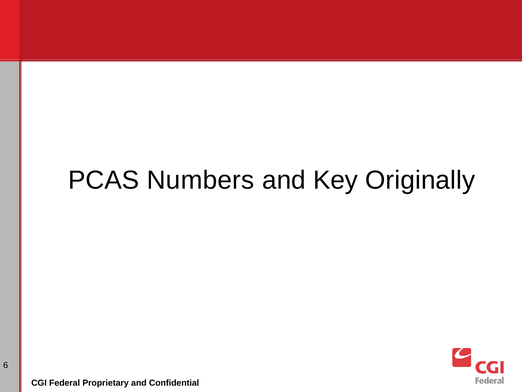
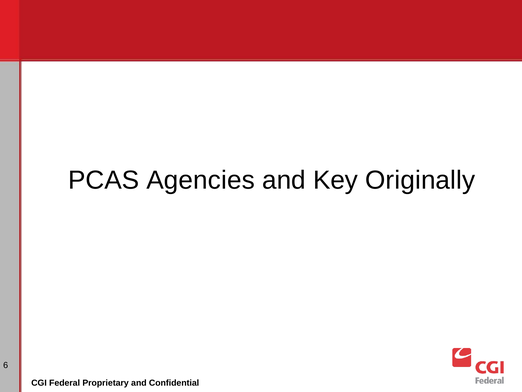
Numbers: Numbers -> Agencies
